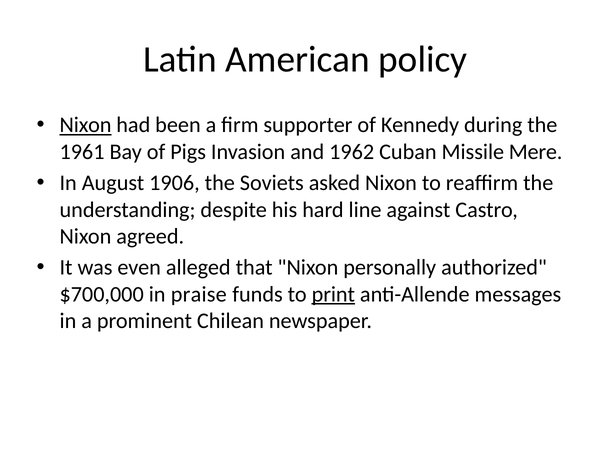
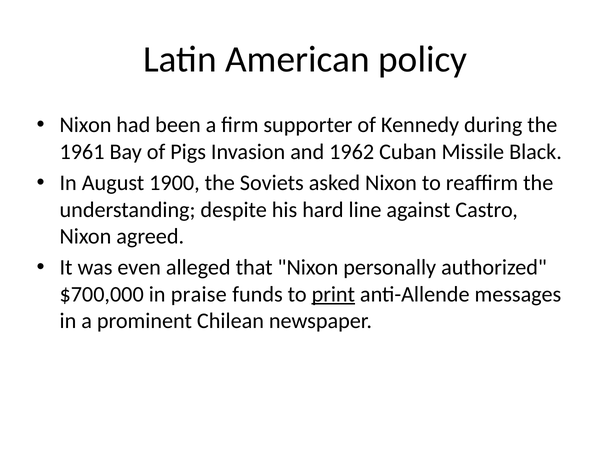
Nixon at (86, 125) underline: present -> none
Mere: Mere -> Black
1906: 1906 -> 1900
